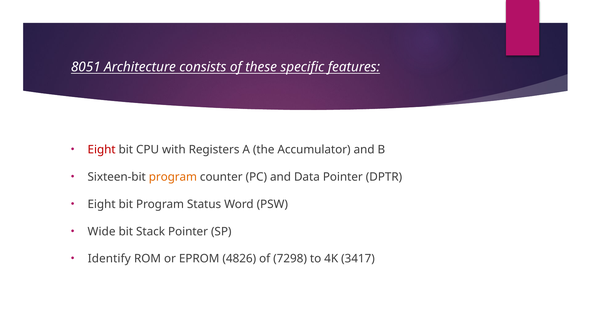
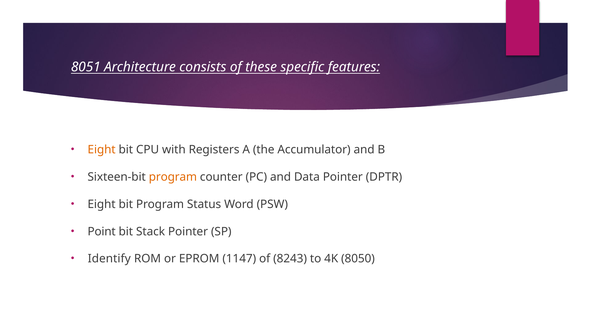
Eight at (102, 150) colour: red -> orange
Wide: Wide -> Point
4826: 4826 -> 1147
7298: 7298 -> 8243
3417: 3417 -> 8050
